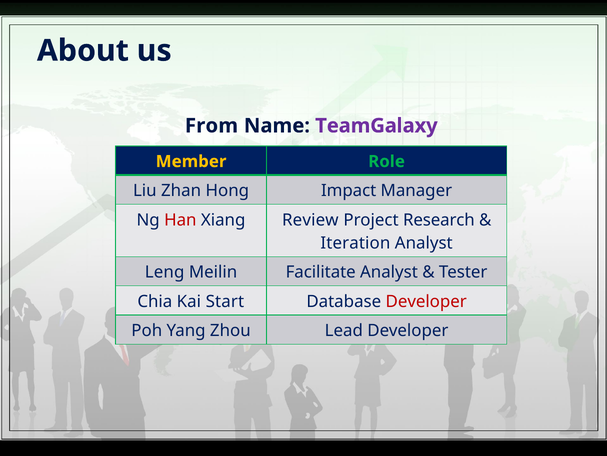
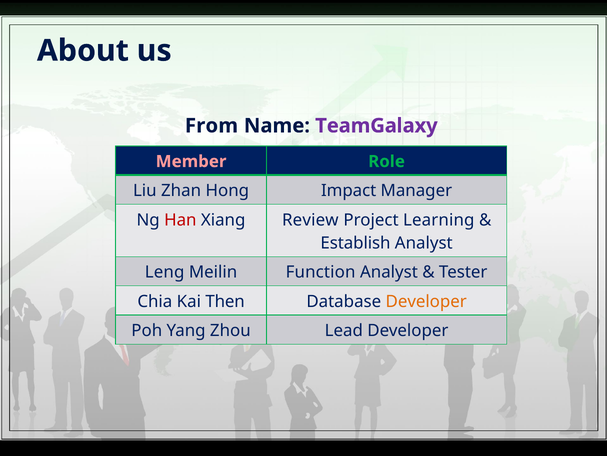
Member colour: yellow -> pink
Research: Research -> Learning
Iteration: Iteration -> Establish
Facilitate: Facilitate -> Function
Start: Start -> Then
Developer at (426, 301) colour: red -> orange
